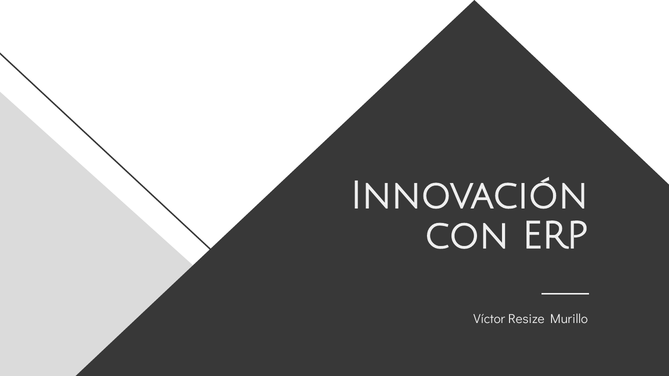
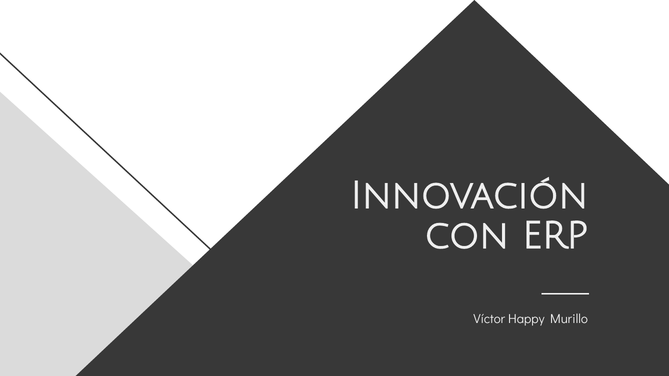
Resize: Resize -> Happy
